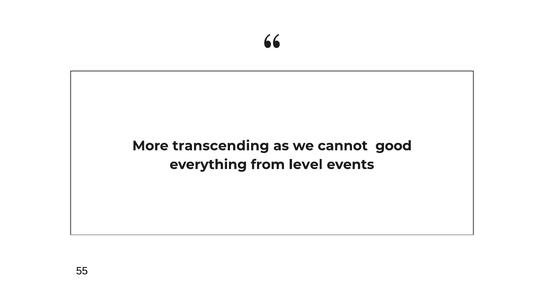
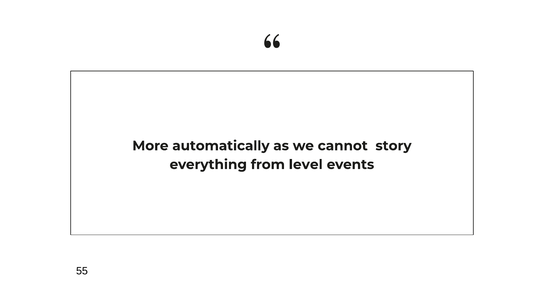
transcending: transcending -> automatically
good: good -> story
